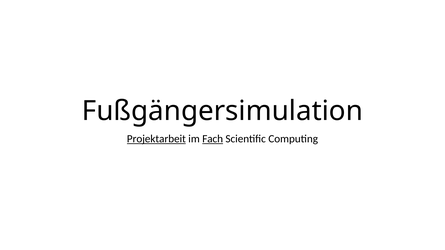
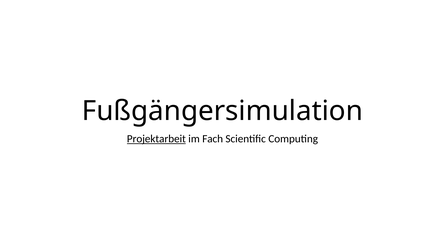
Fach underline: present -> none
